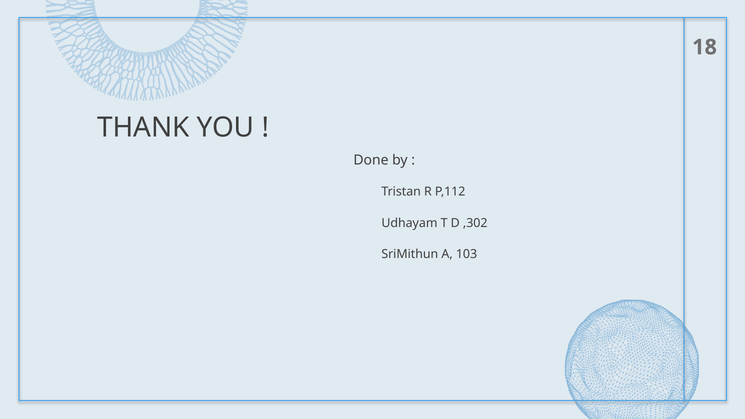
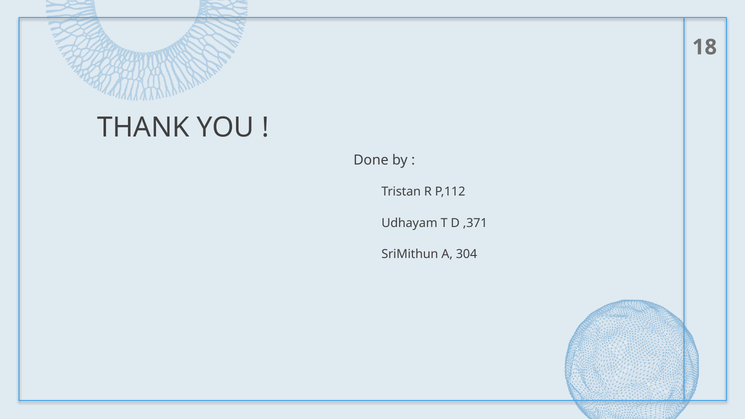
,302: ,302 -> ,371
103: 103 -> 304
